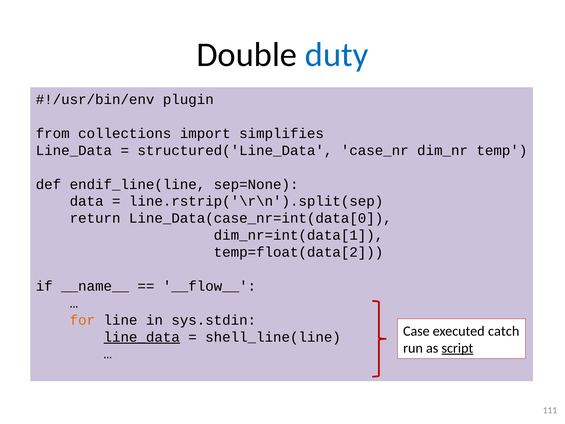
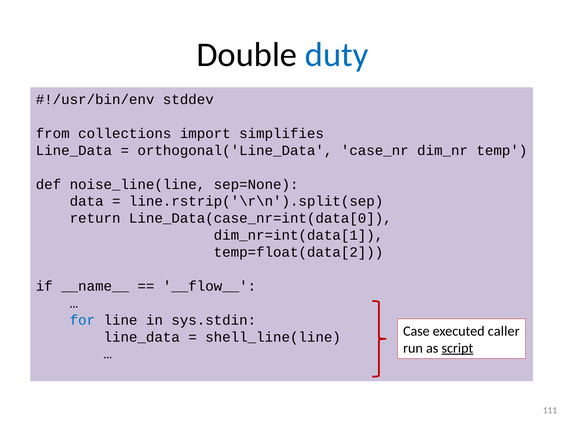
plugin: plugin -> stddev
structured('Line_Data: structured('Line_Data -> orthogonal('Line_Data
endif_line(line: endif_line(line -> noise_line(line
for colour: orange -> blue
catch: catch -> caller
line_data at (142, 337) underline: present -> none
